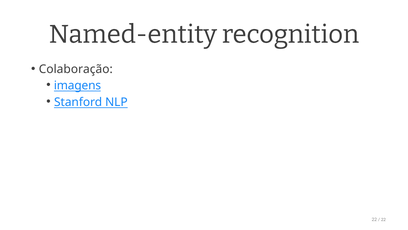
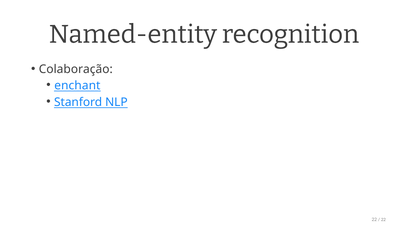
imagens: imagens -> enchant
